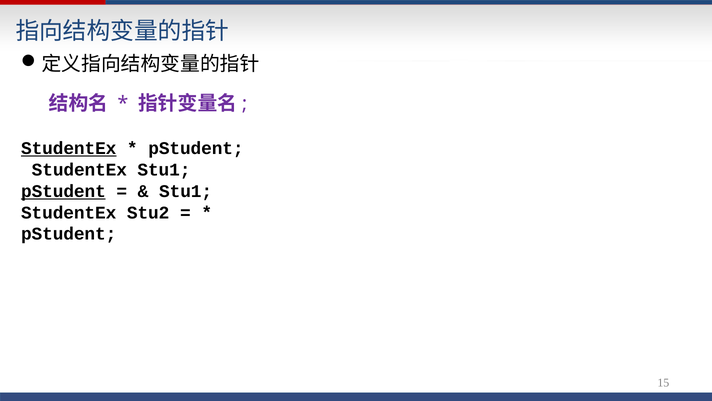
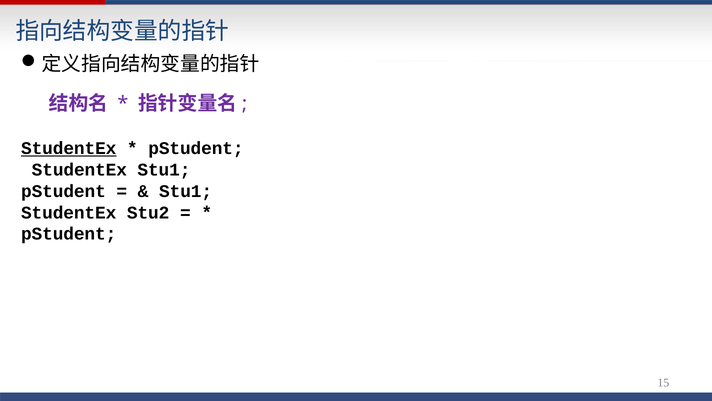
pStudent at (63, 191) underline: present -> none
